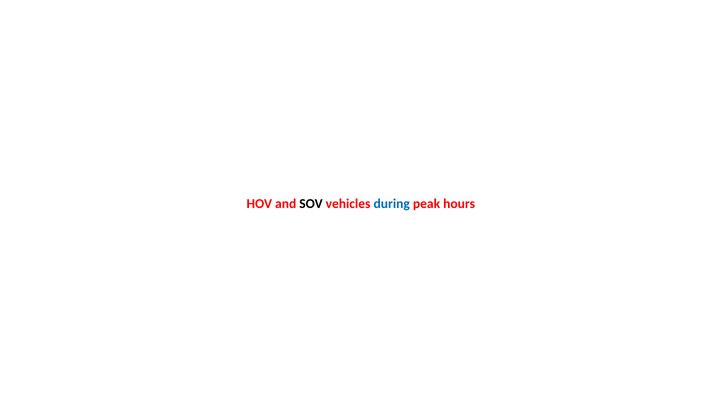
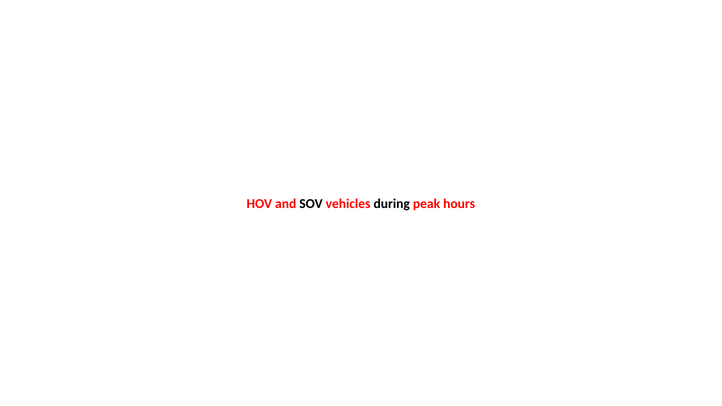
during colour: blue -> black
